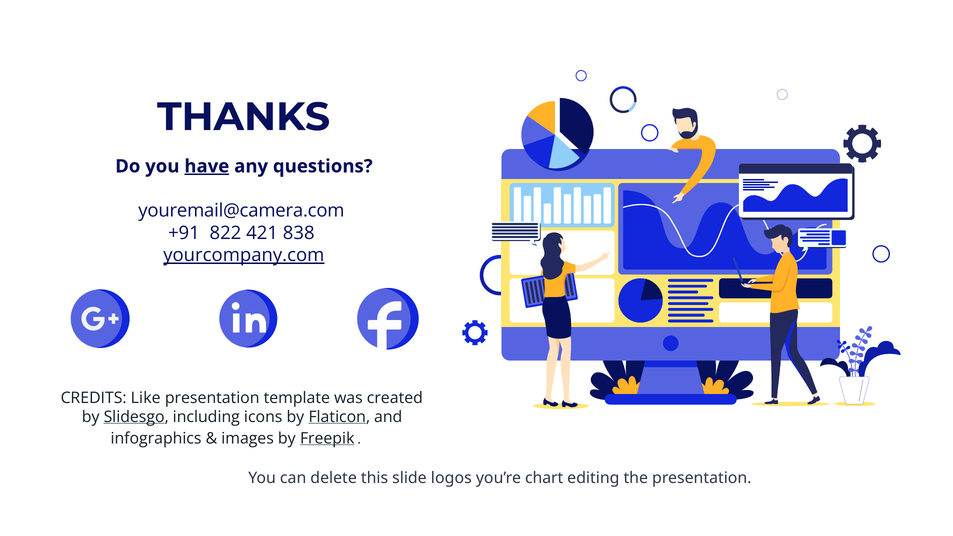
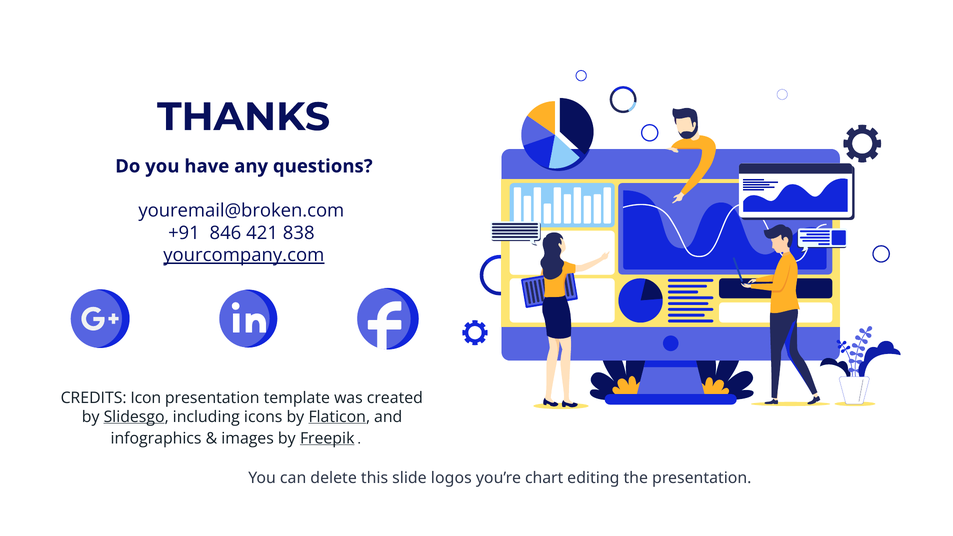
have underline: present -> none
youremail@camera.com: youremail@camera.com -> youremail@broken.com
822: 822 -> 846
Like: Like -> Icon
